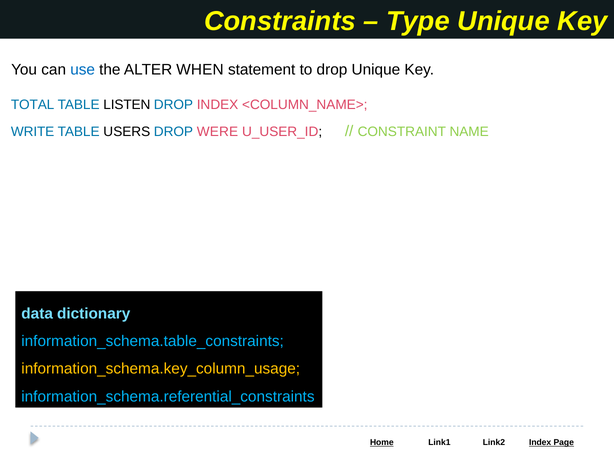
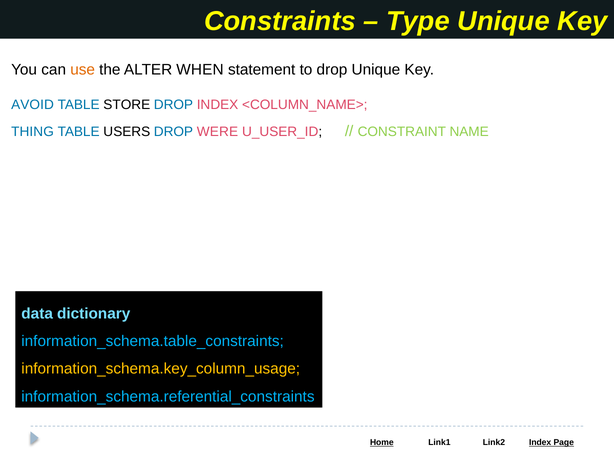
use colour: blue -> orange
TOTAL: TOTAL -> AVOID
LISTEN: LISTEN -> STORE
WRITE: WRITE -> THING
